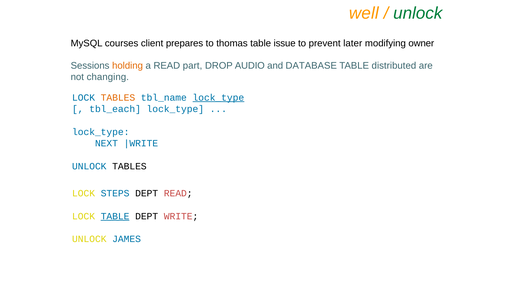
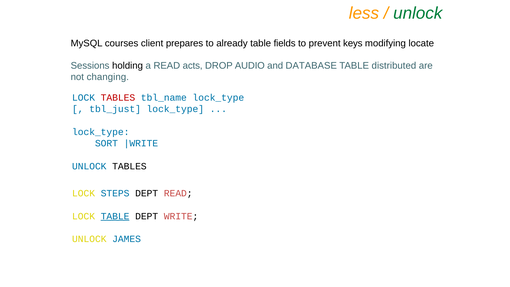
well: well -> less
thomas: thomas -> already
issue: issue -> fields
later: later -> keys
owner: owner -> locate
holding colour: orange -> black
part: part -> acts
TABLES at (118, 98) colour: orange -> red
lock_type at (218, 98) underline: present -> none
tbl_each: tbl_each -> tbl_just
NEXT: NEXT -> SORT
